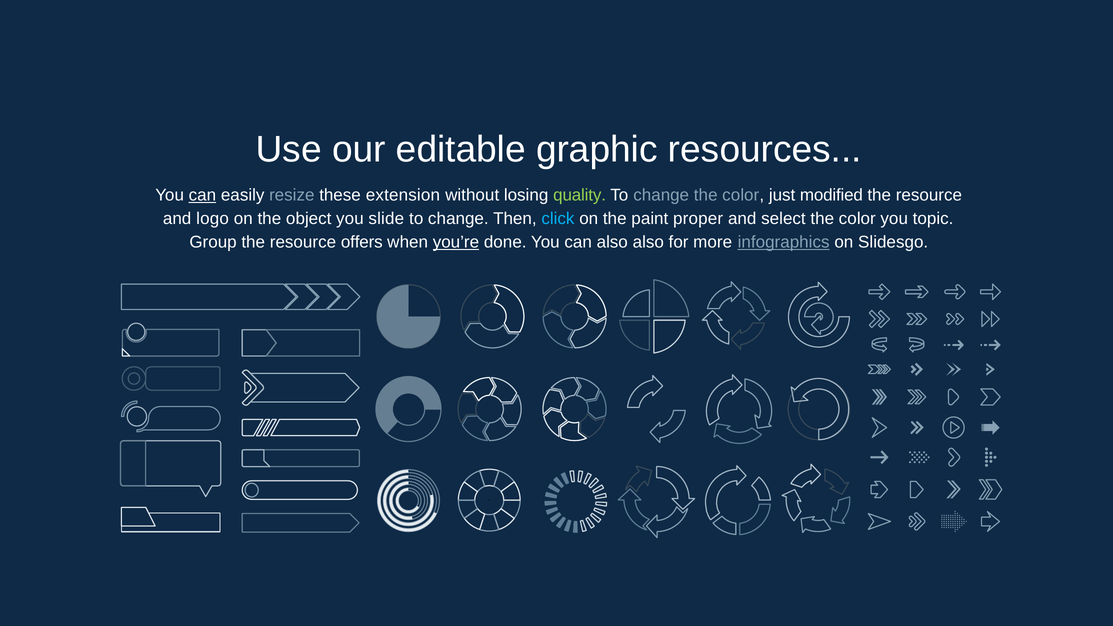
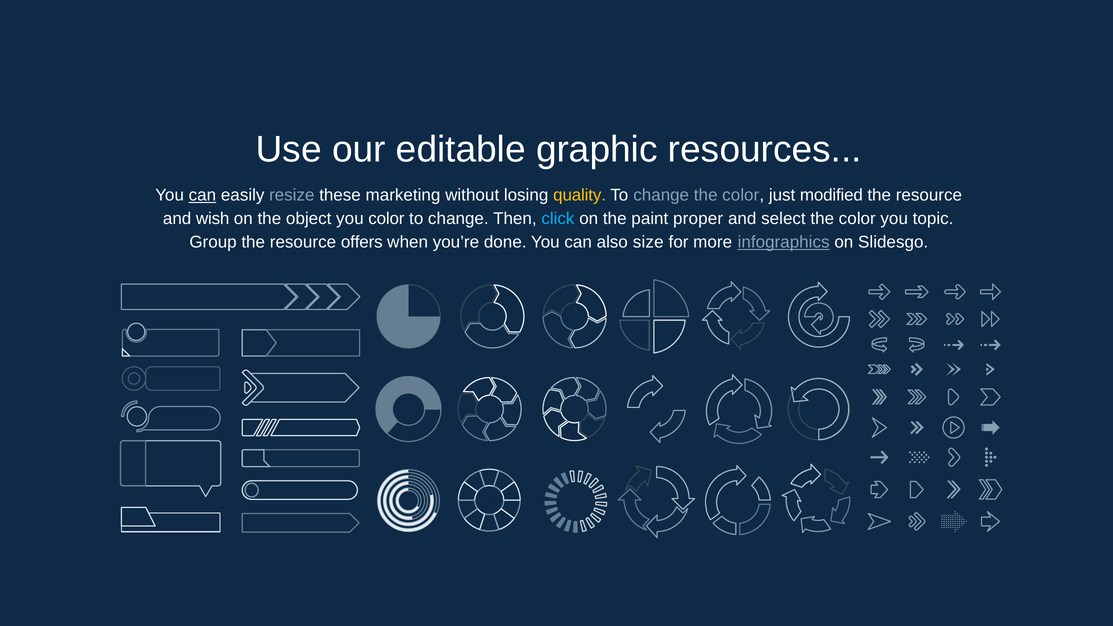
extension: extension -> marketing
quality colour: light green -> yellow
logo: logo -> wish
you slide: slide -> color
you’re underline: present -> none
also also: also -> size
